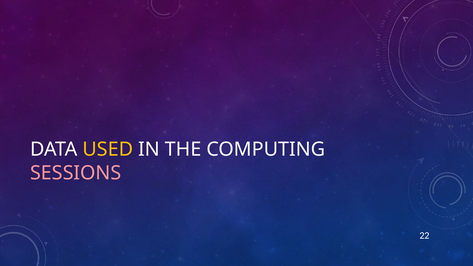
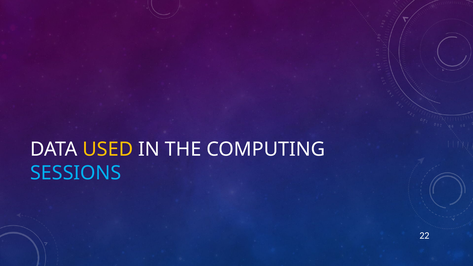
SESSIONS colour: pink -> light blue
